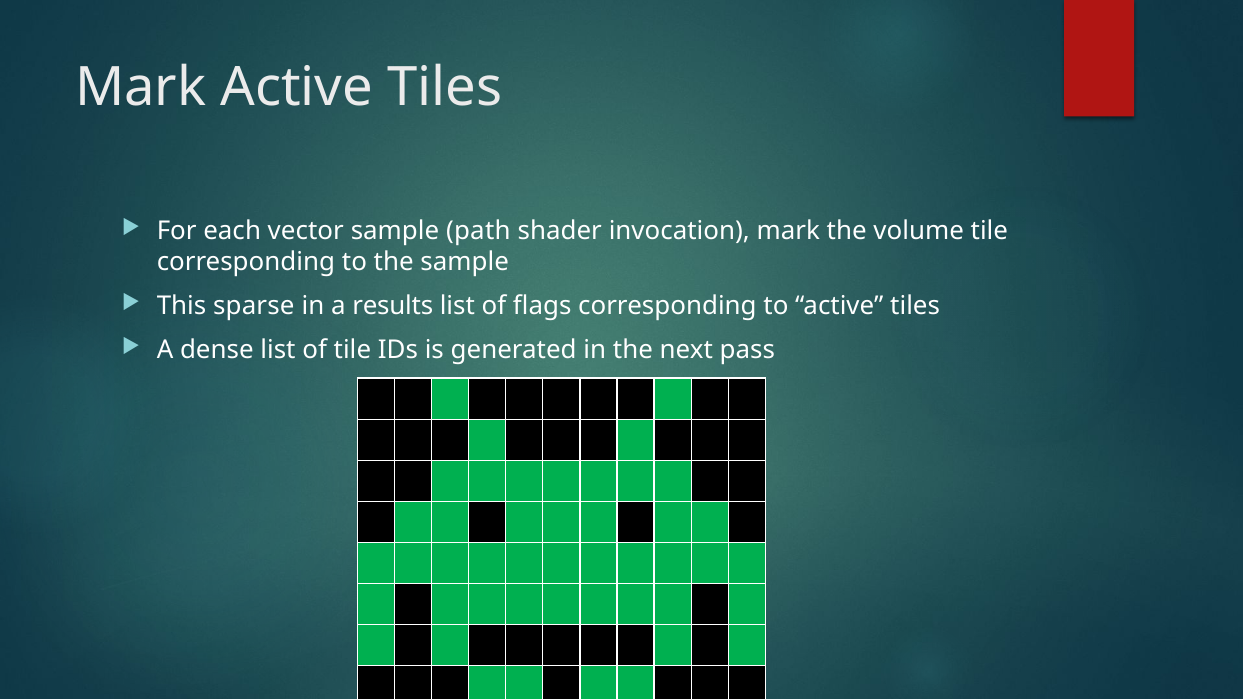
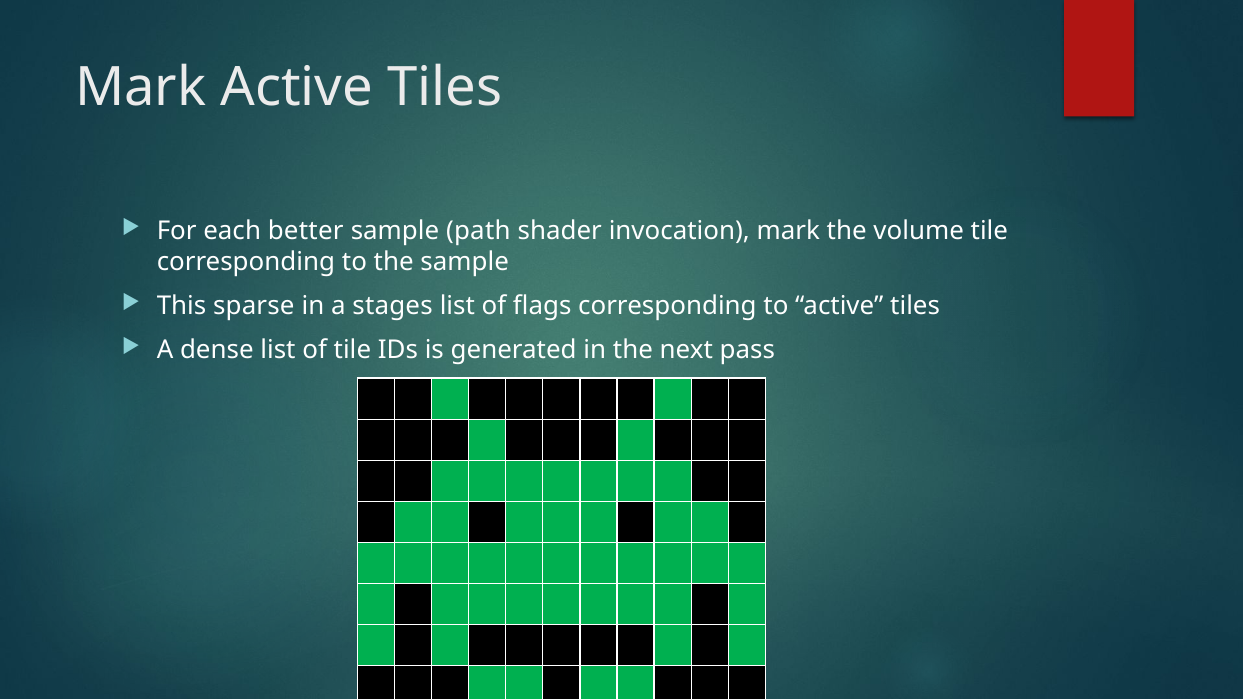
vector: vector -> better
results: results -> stages
